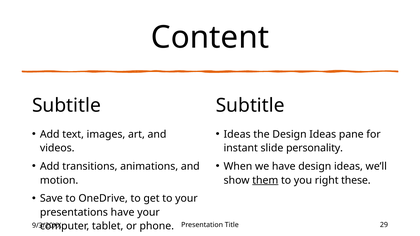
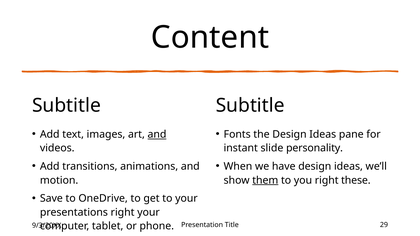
and at (157, 134) underline: none -> present
Ideas at (237, 134): Ideas -> Fonts
presentations have: have -> right
